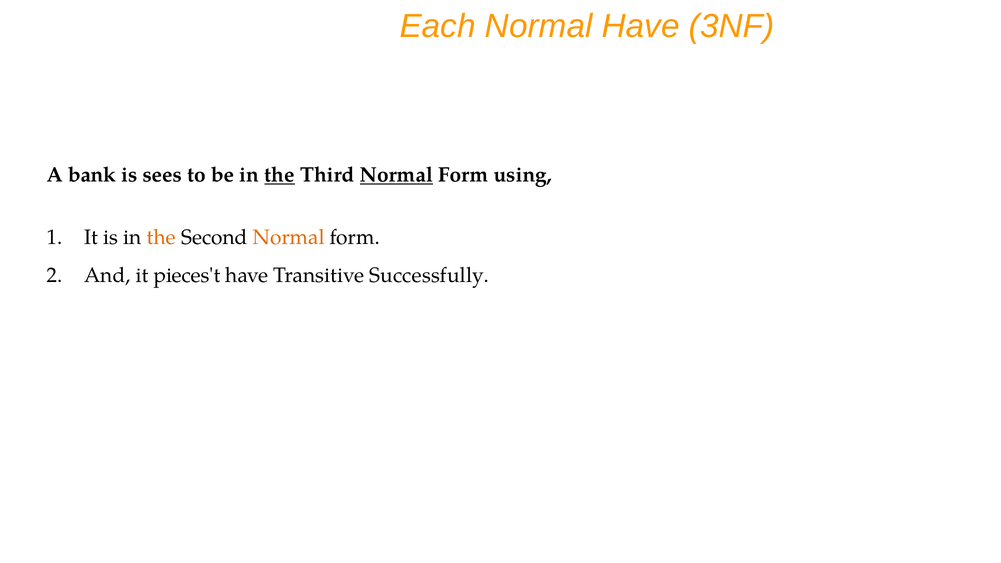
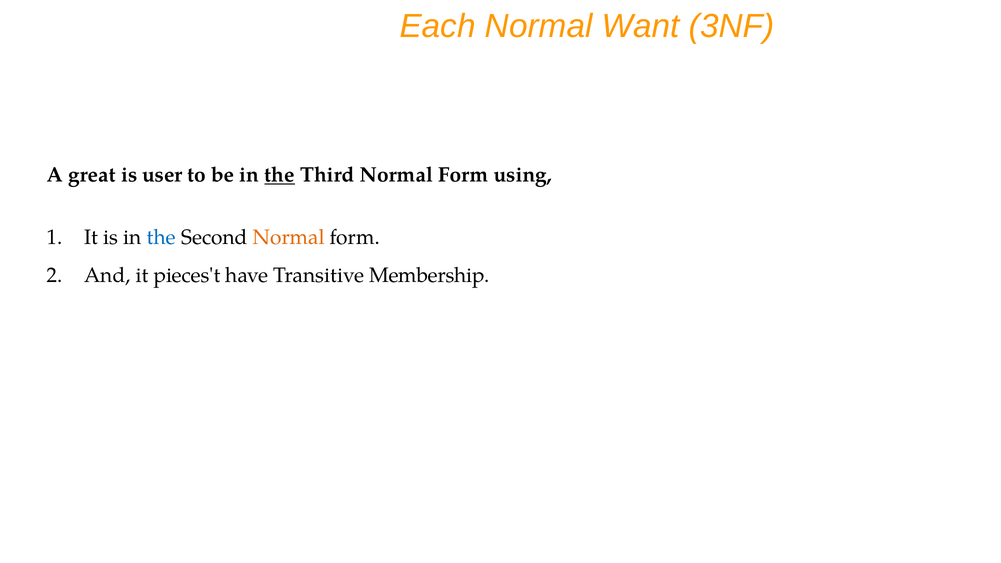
Normal Have: Have -> Want
bank: bank -> great
sees: sees -> user
Normal at (396, 175) underline: present -> none
the at (161, 238) colour: orange -> blue
Successfully: Successfully -> Membership
